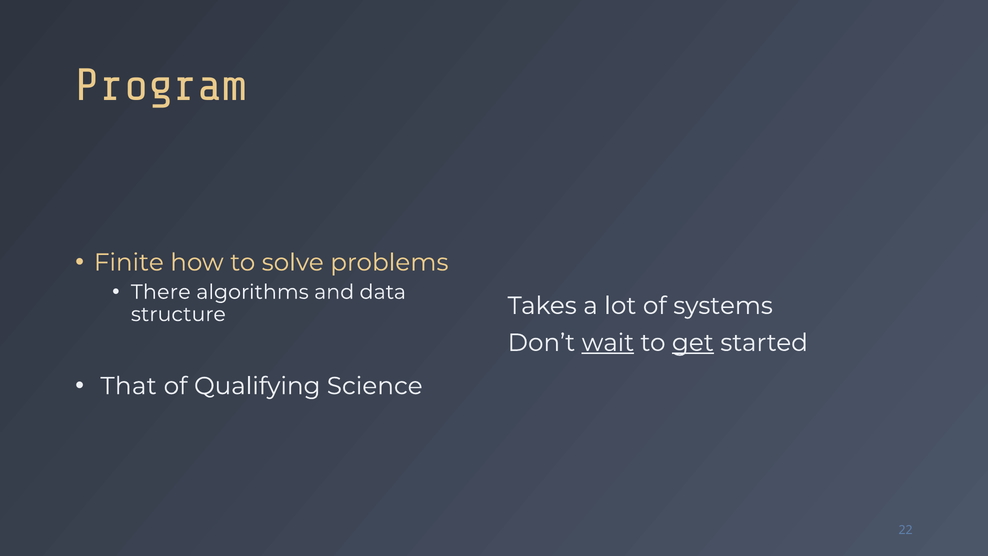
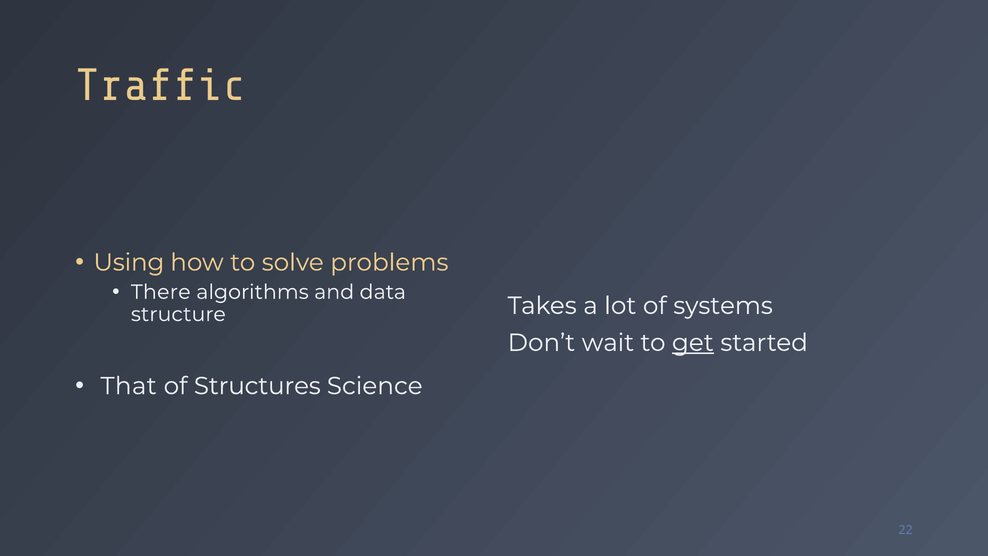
Program: Program -> Traffic
Finite: Finite -> Using
wait underline: present -> none
Qualifying: Qualifying -> Structures
